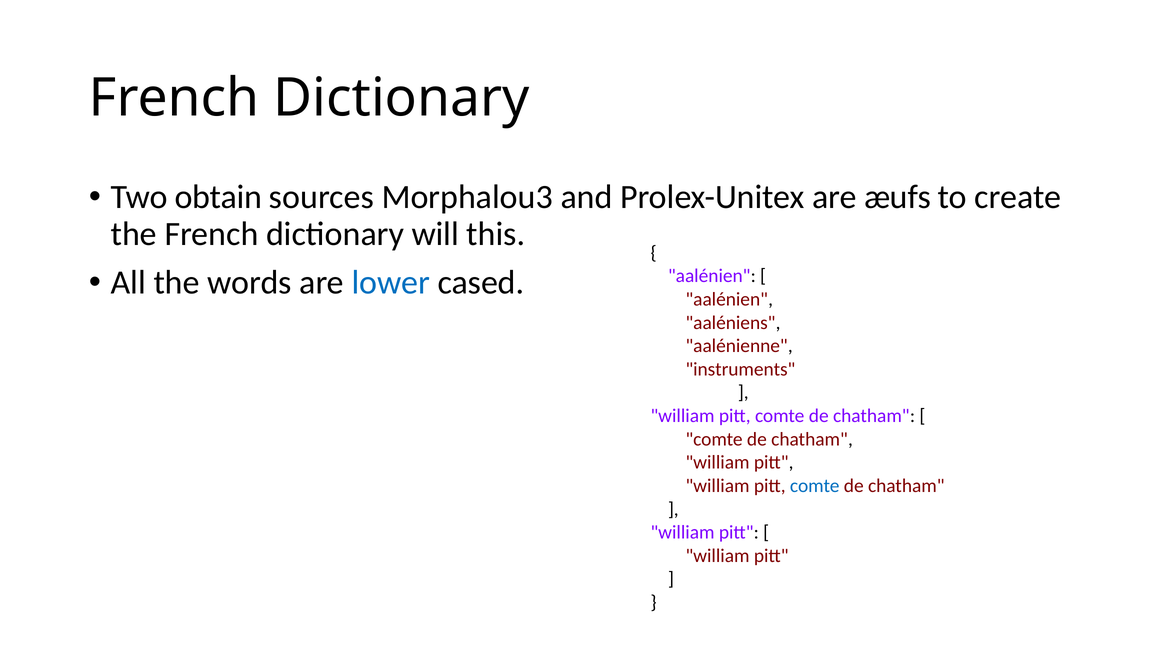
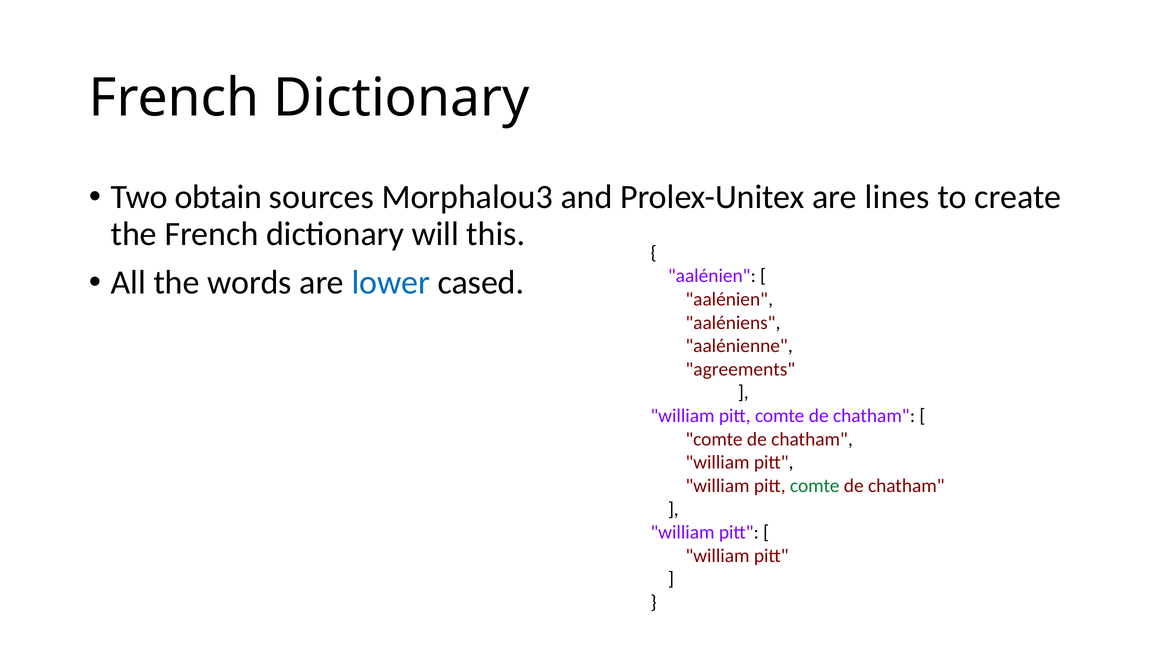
æufs: æufs -> lines
instruments: instruments -> agreements
comte at (815, 486) colour: blue -> green
